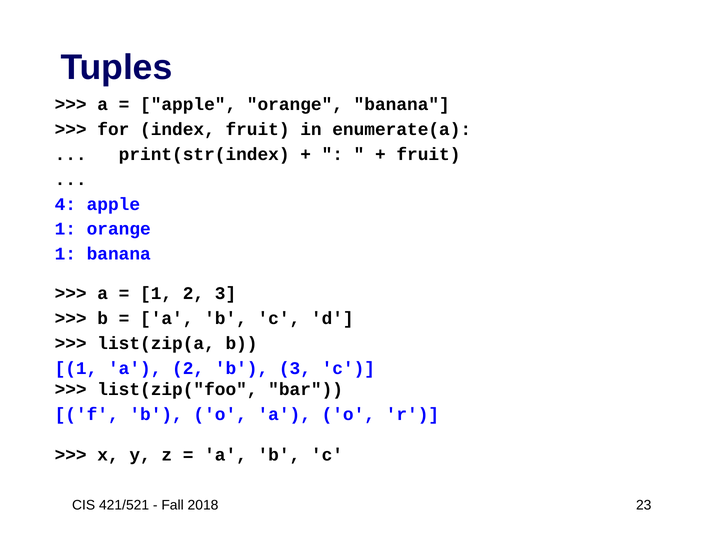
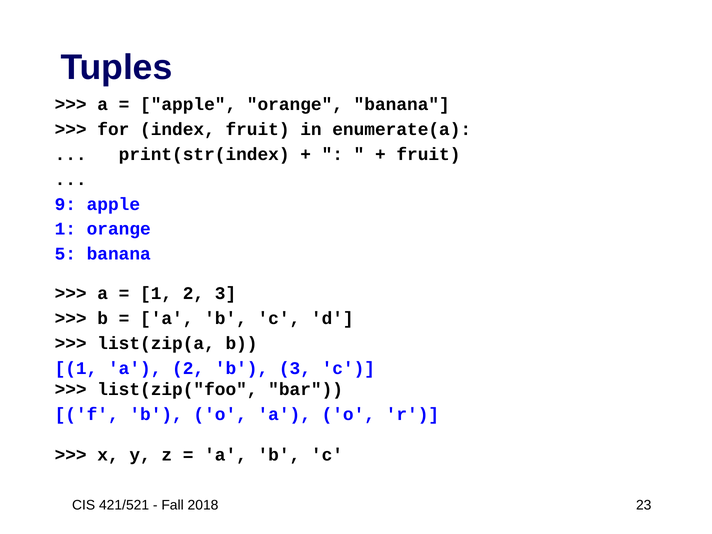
4: 4 -> 9
1 at (65, 254): 1 -> 5
